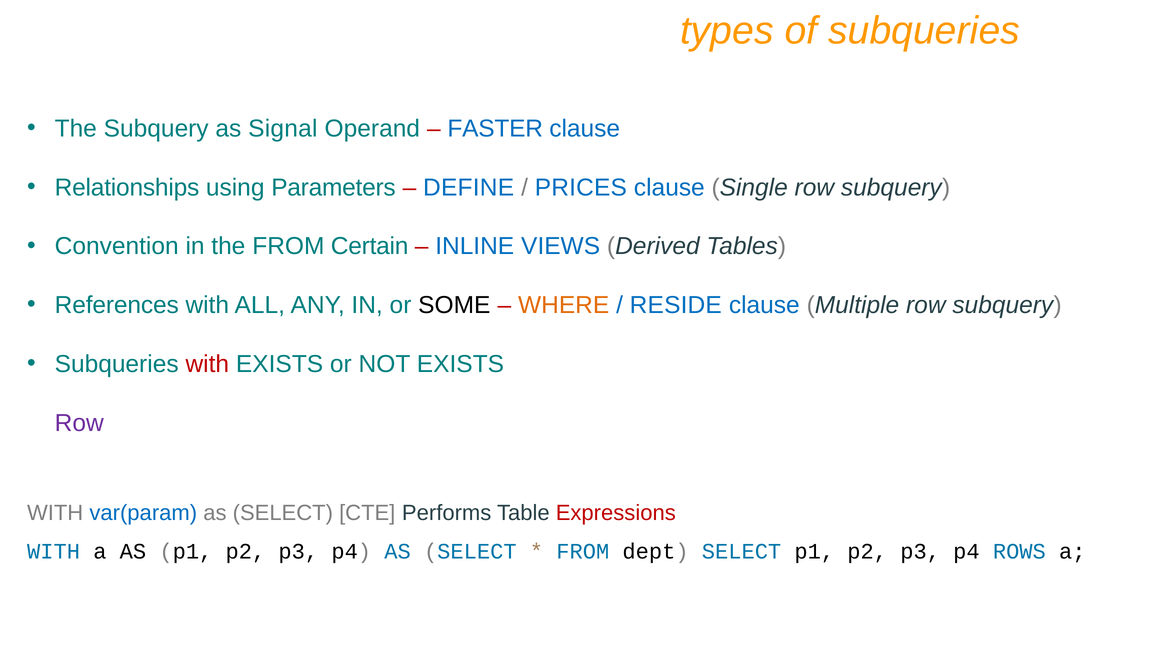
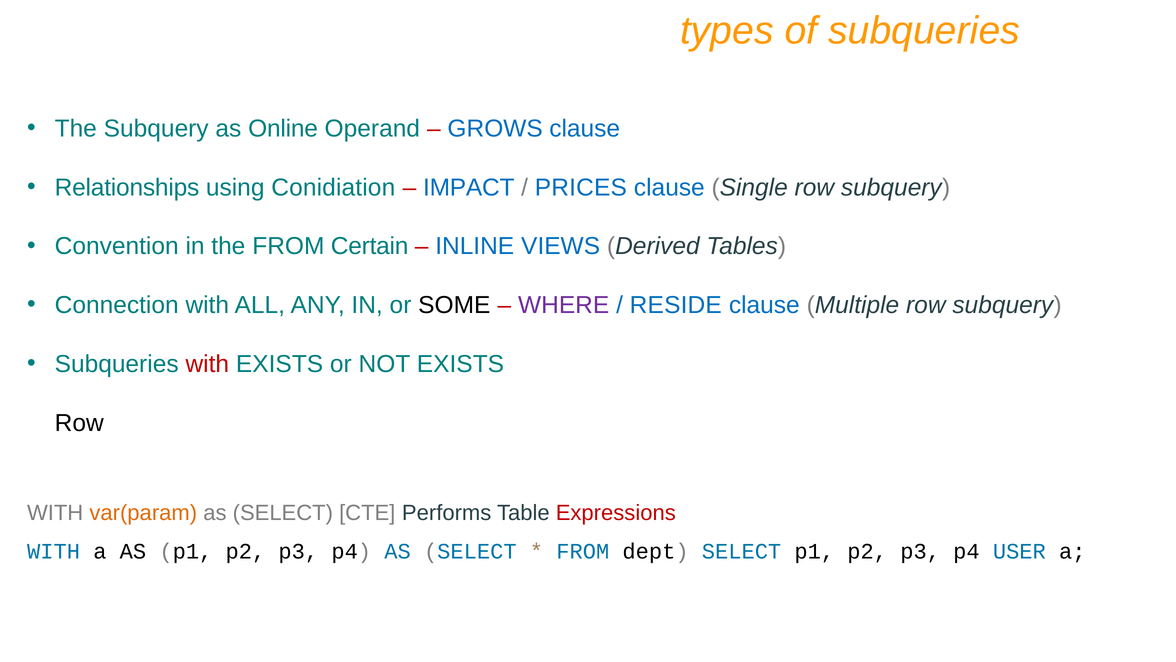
Signal: Signal -> Online
FASTER: FASTER -> GROWS
Parameters: Parameters -> Conidiation
DEFINE: DEFINE -> IMPACT
References: References -> Connection
WHERE colour: orange -> purple
Row at (79, 423) colour: purple -> black
var(param colour: blue -> orange
ROWS: ROWS -> USER
